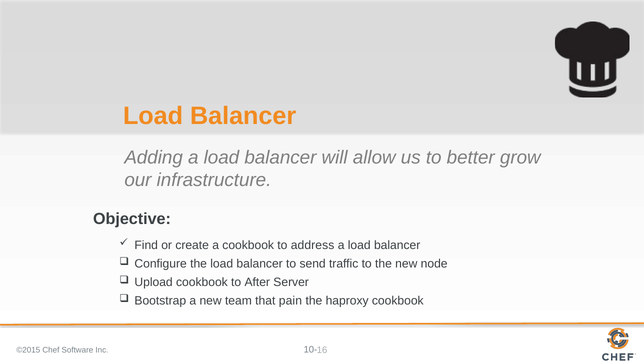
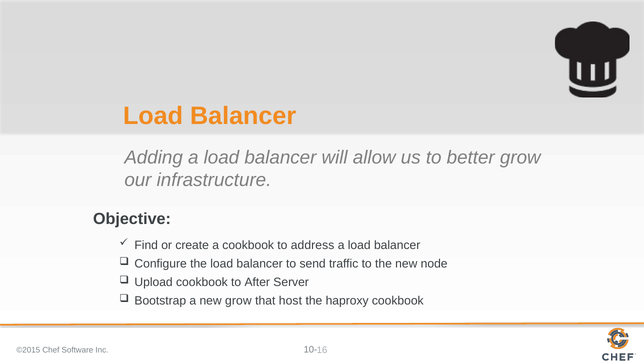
new team: team -> grow
pain: pain -> host
